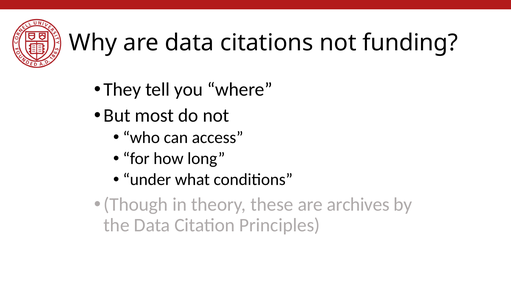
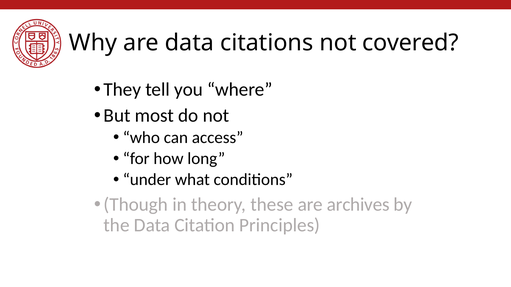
funding: funding -> covered
